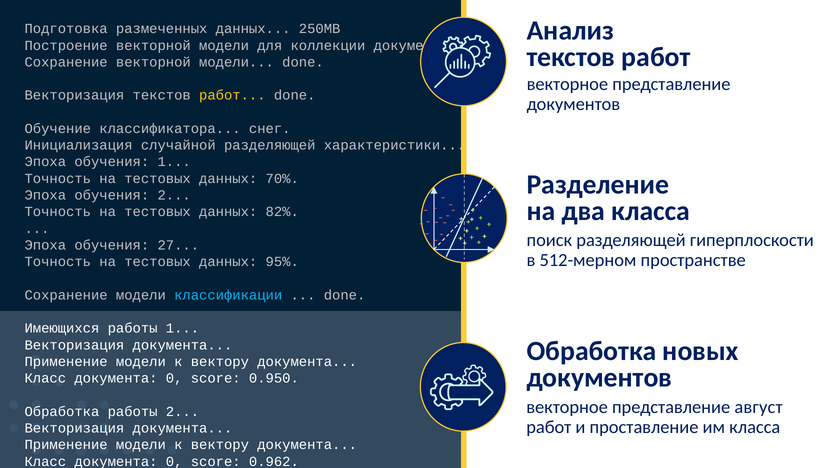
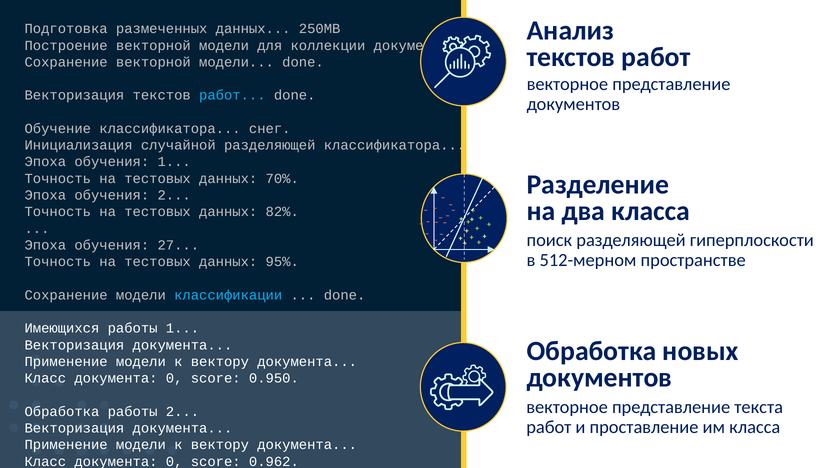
работ at (232, 95) colour: yellow -> light blue
разделяющей характеристики: характеристики -> классификатора
август: август -> текста
